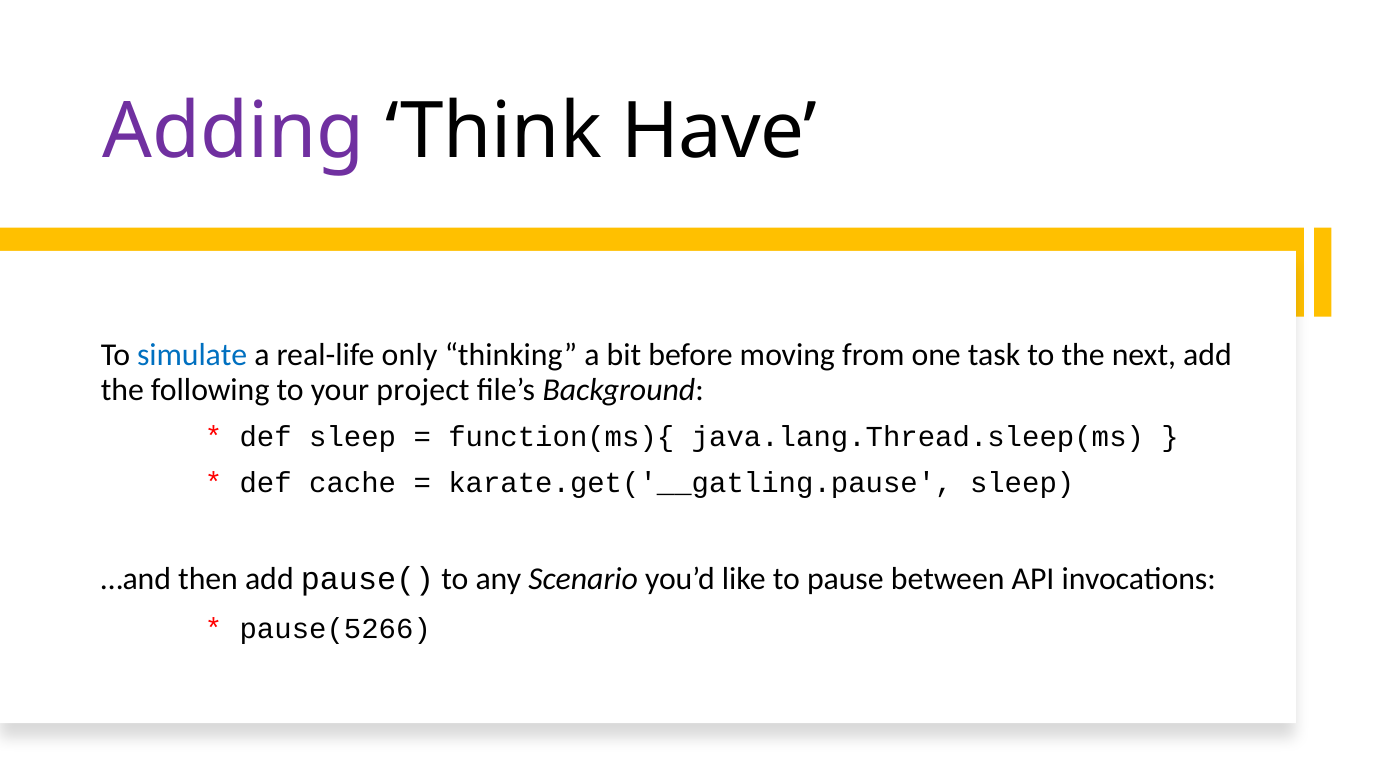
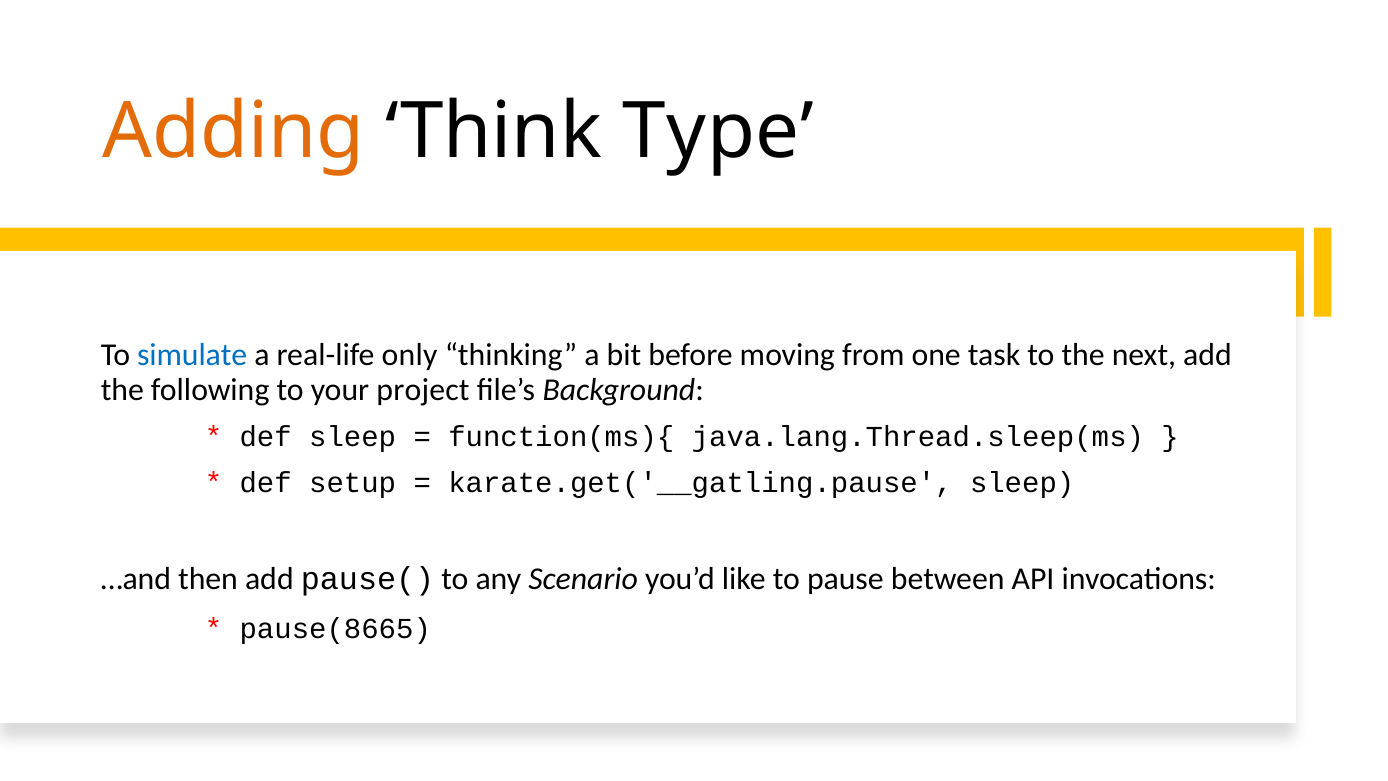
Adding colour: purple -> orange
Have: Have -> Type
cache: cache -> setup
pause(5266: pause(5266 -> pause(8665
